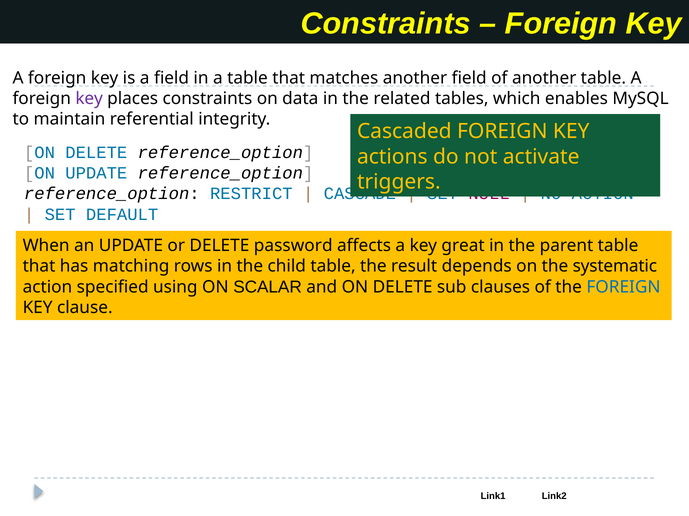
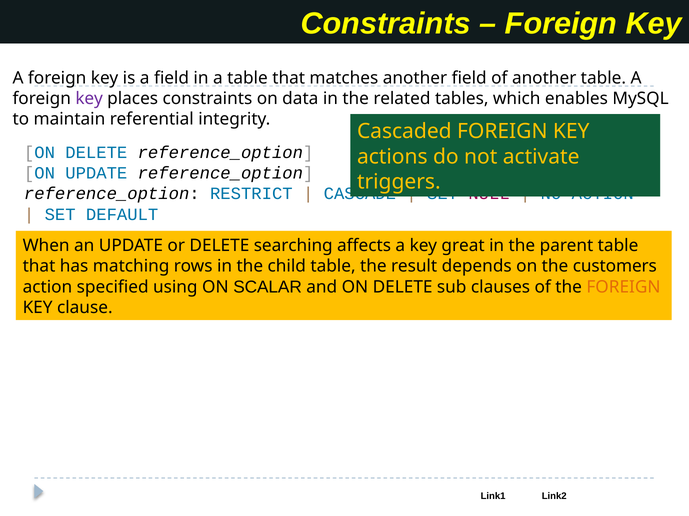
password: password -> searching
systematic: systematic -> customers
FOREIGN at (623, 287) colour: blue -> orange
